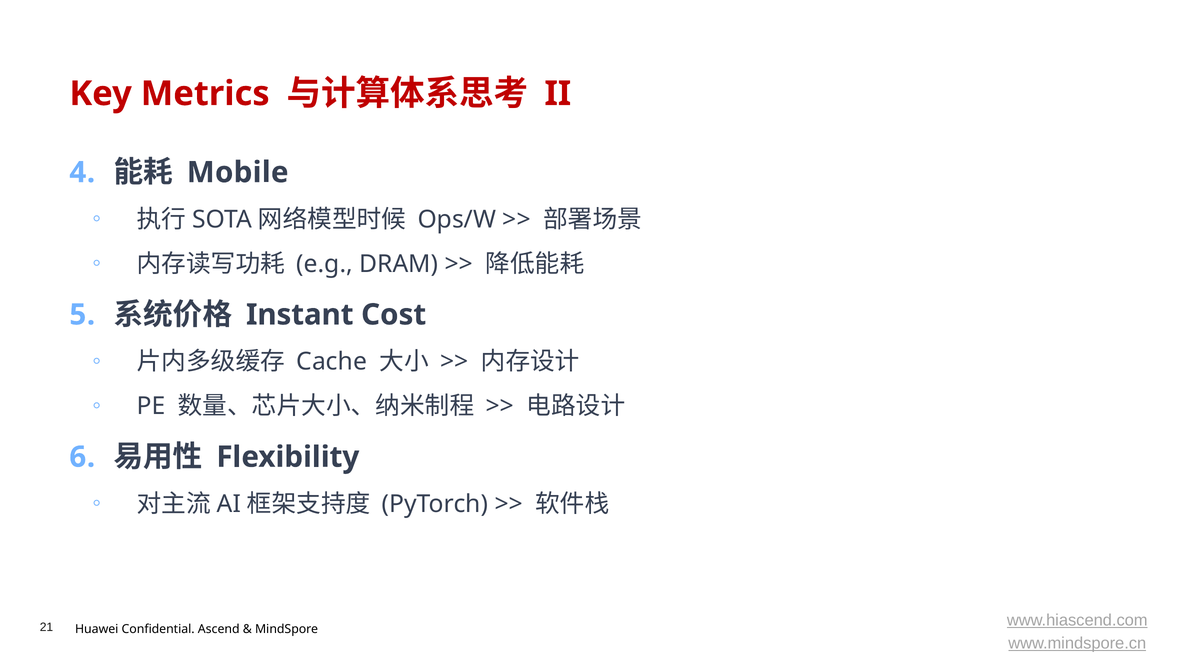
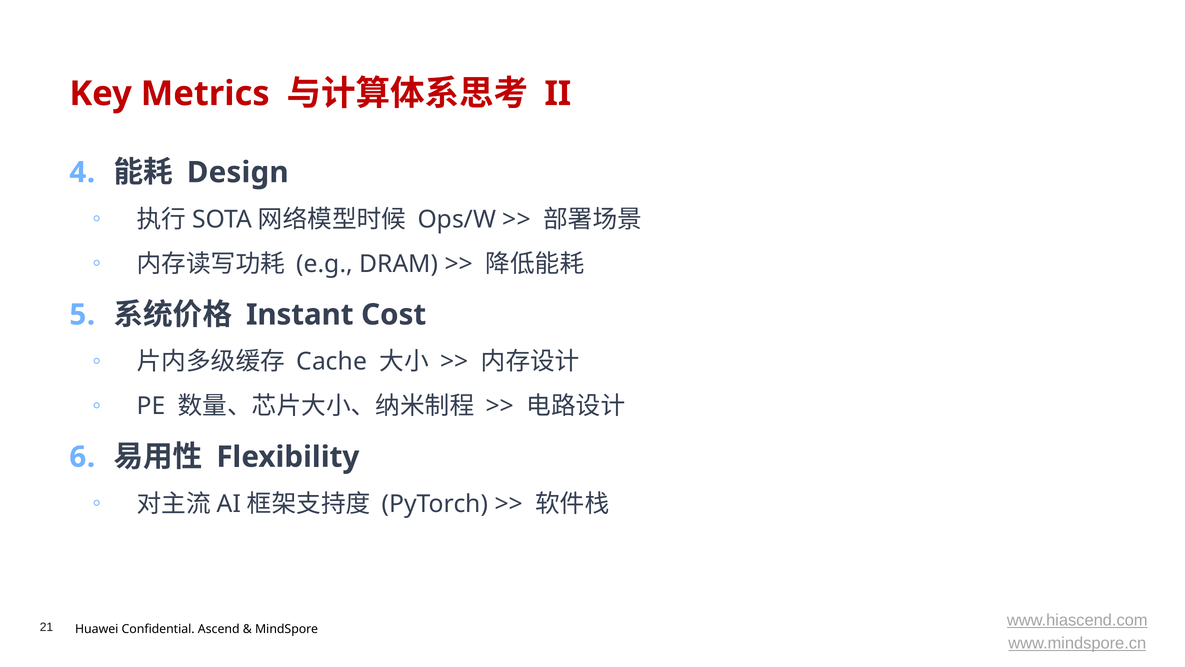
Mobile: Mobile -> Design
